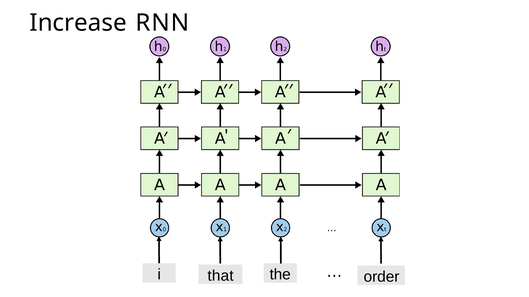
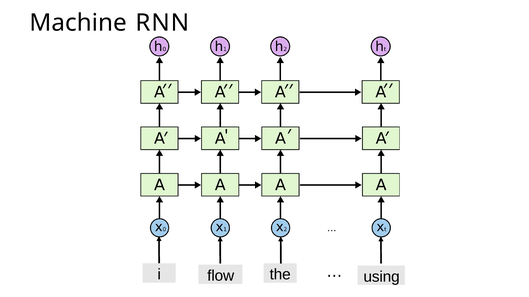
Increase: Increase -> Machine
that: that -> flow
order: order -> using
